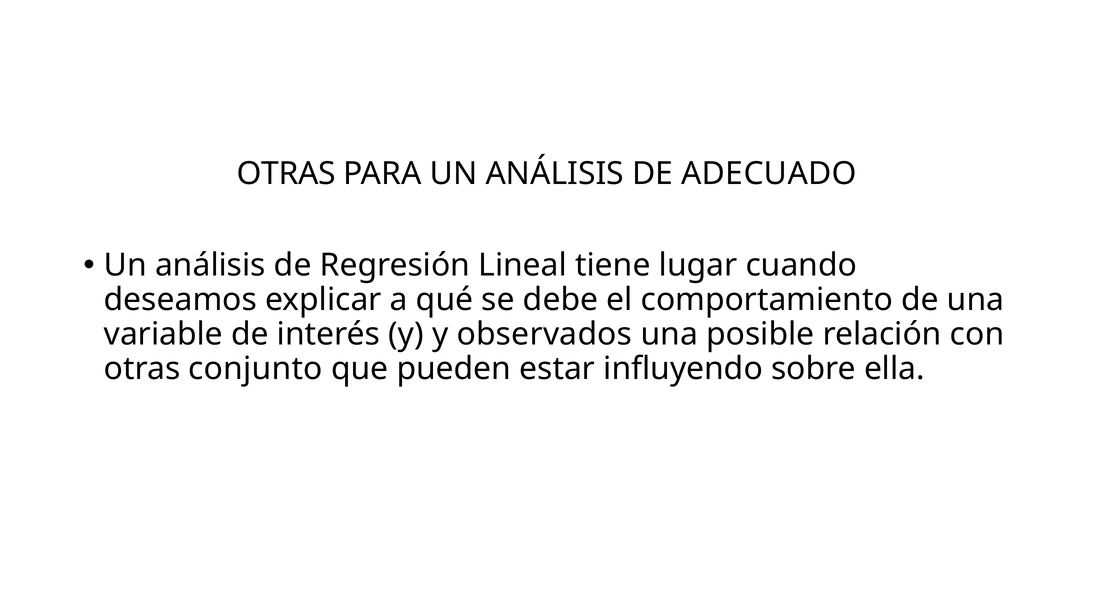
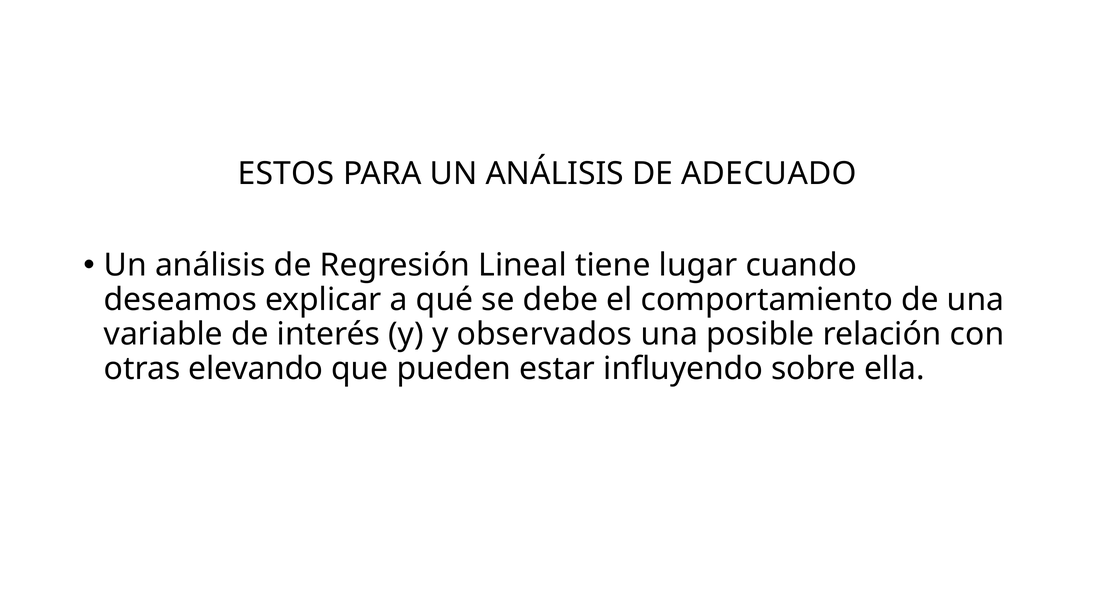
OTRAS at (286, 174): OTRAS -> ESTOS
conjunto: conjunto -> elevando
